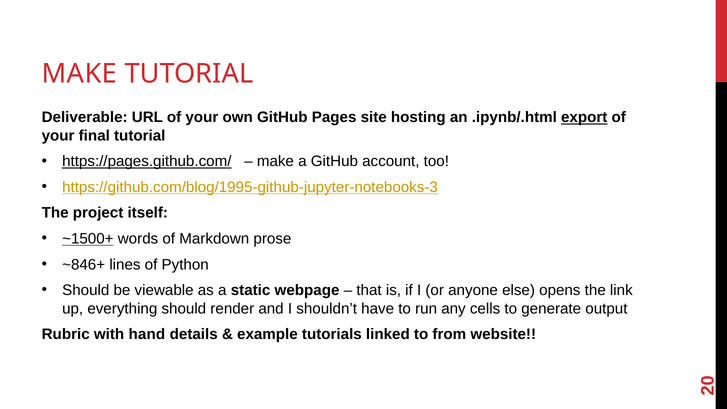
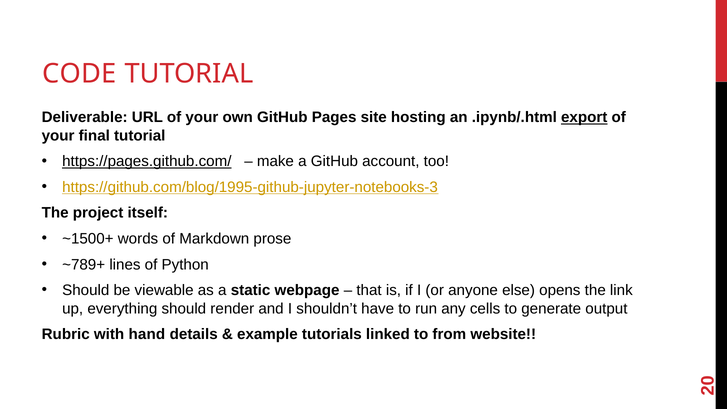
MAKE at (79, 74): MAKE -> CODE
~1500+ underline: present -> none
~846+: ~846+ -> ~789+
